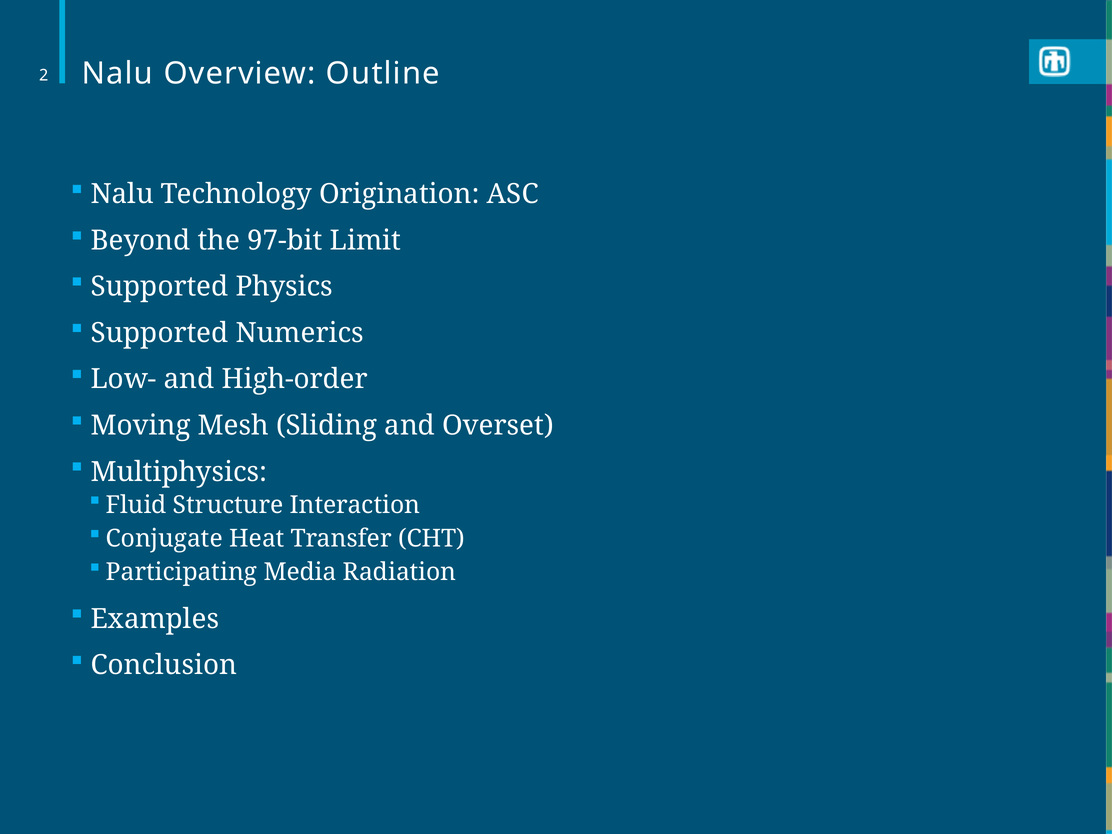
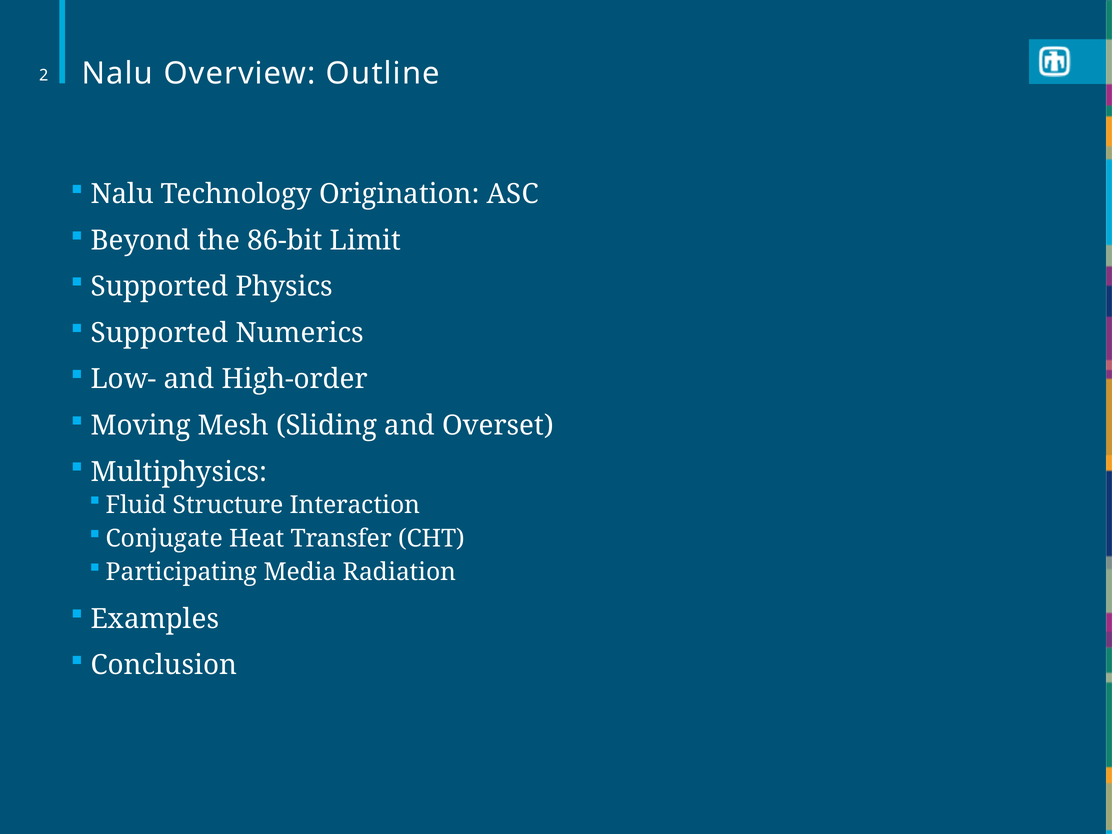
97-bit: 97-bit -> 86-bit
